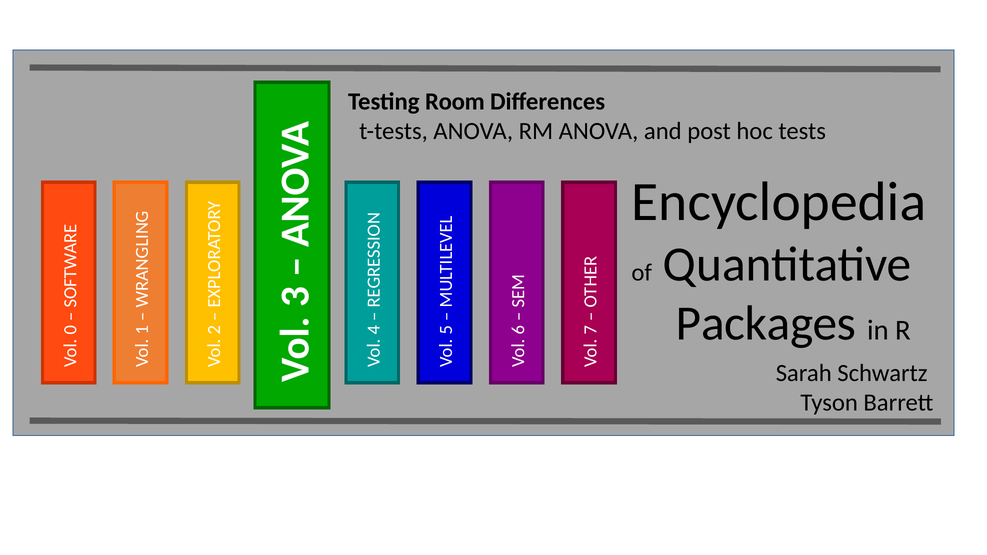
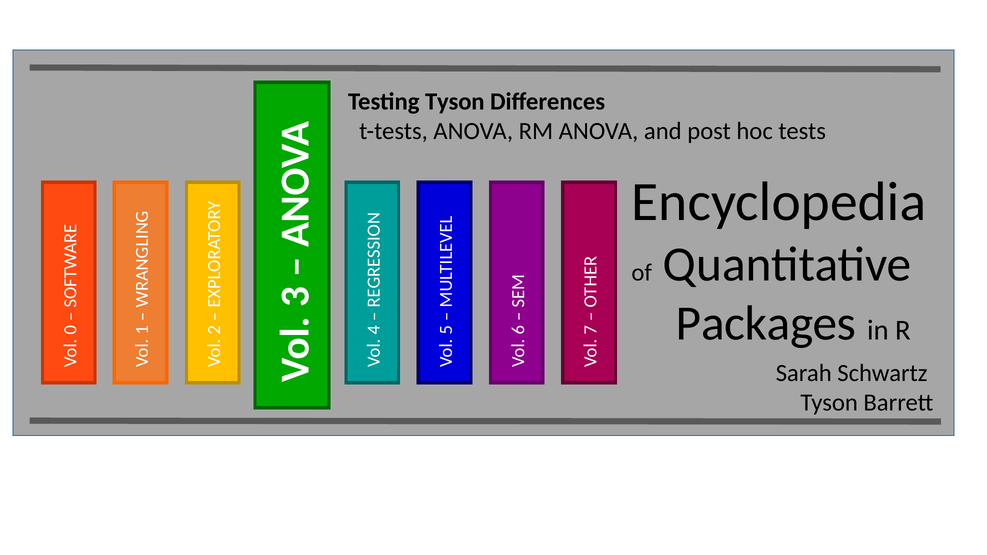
Testing Room: Room -> Tyson
